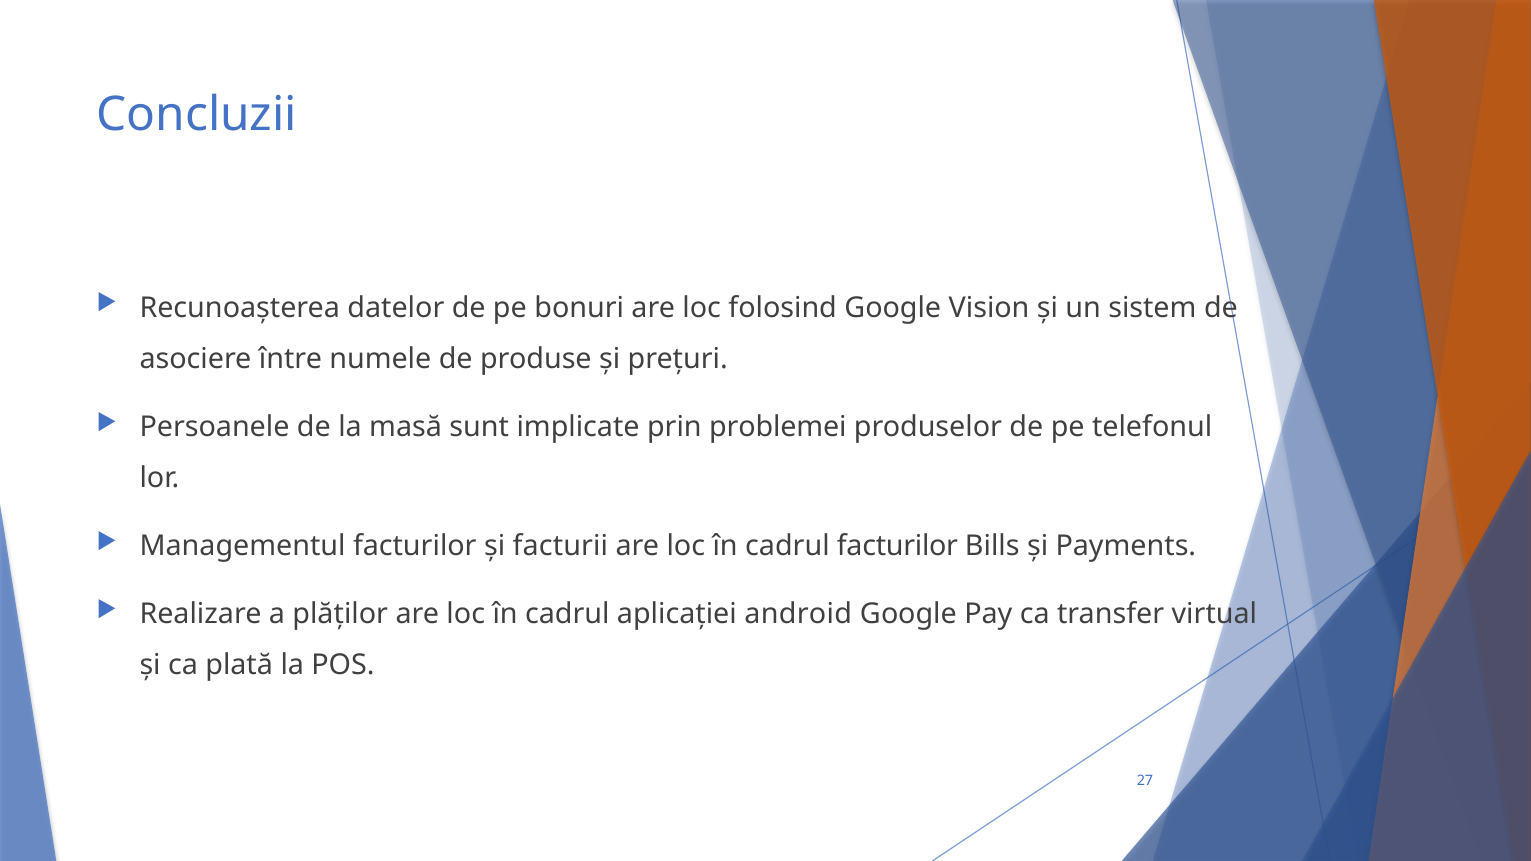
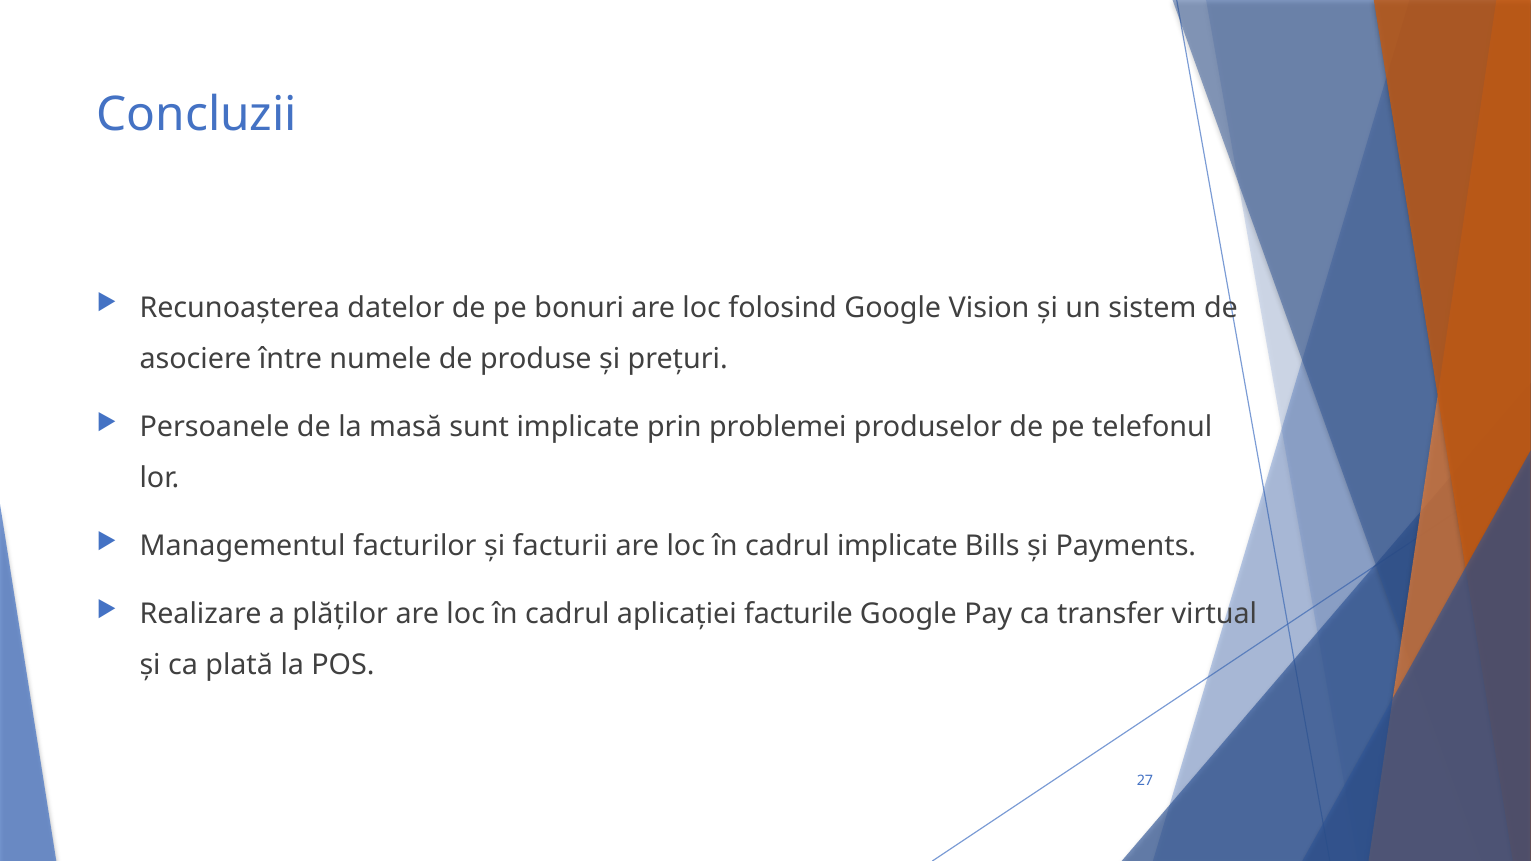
cadrul facturilor: facturilor -> implicate
android: android -> facturile
